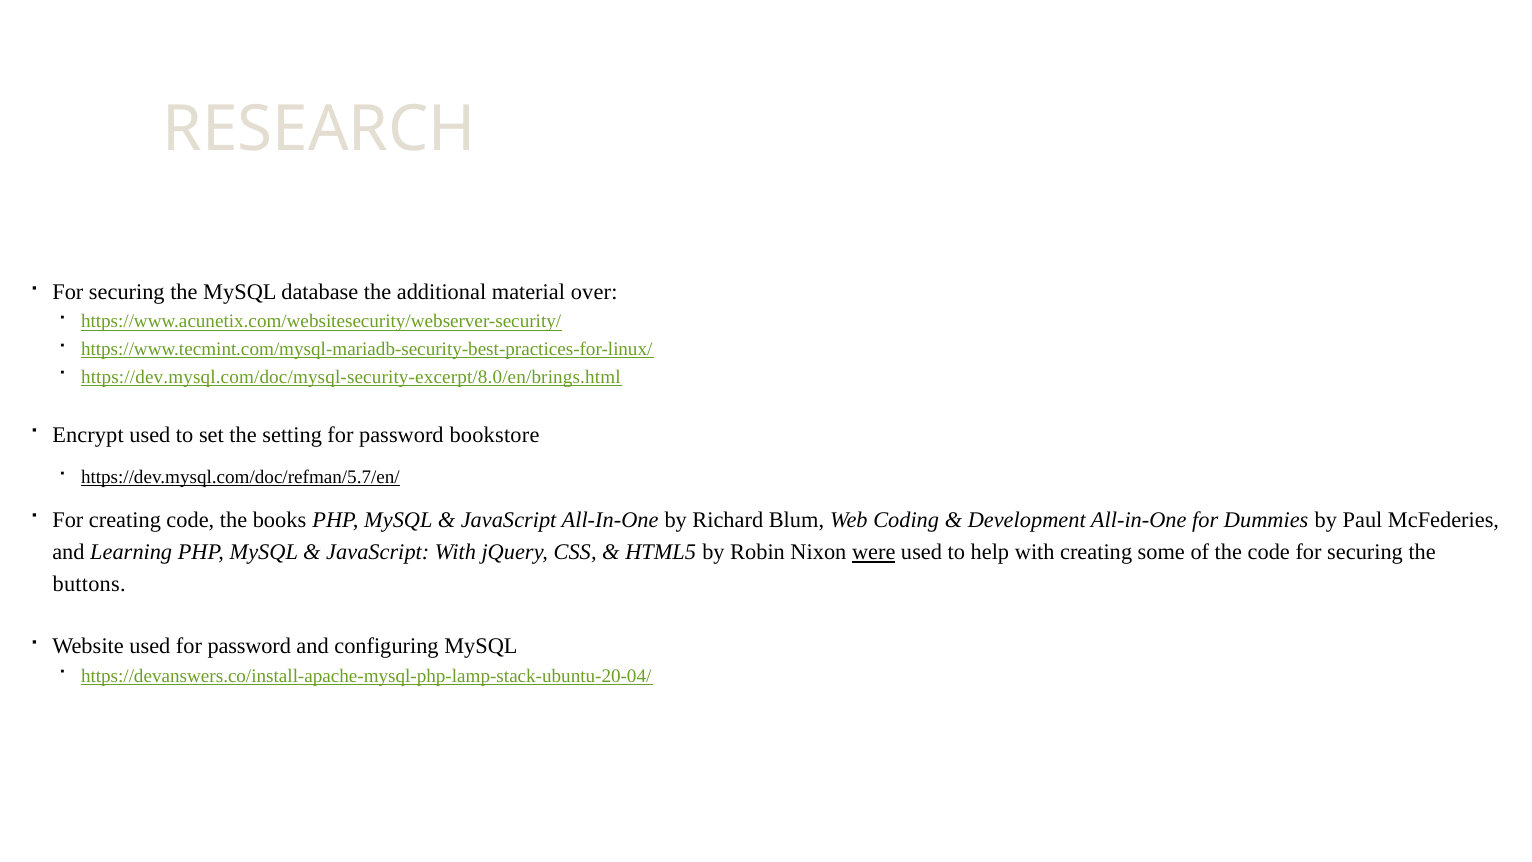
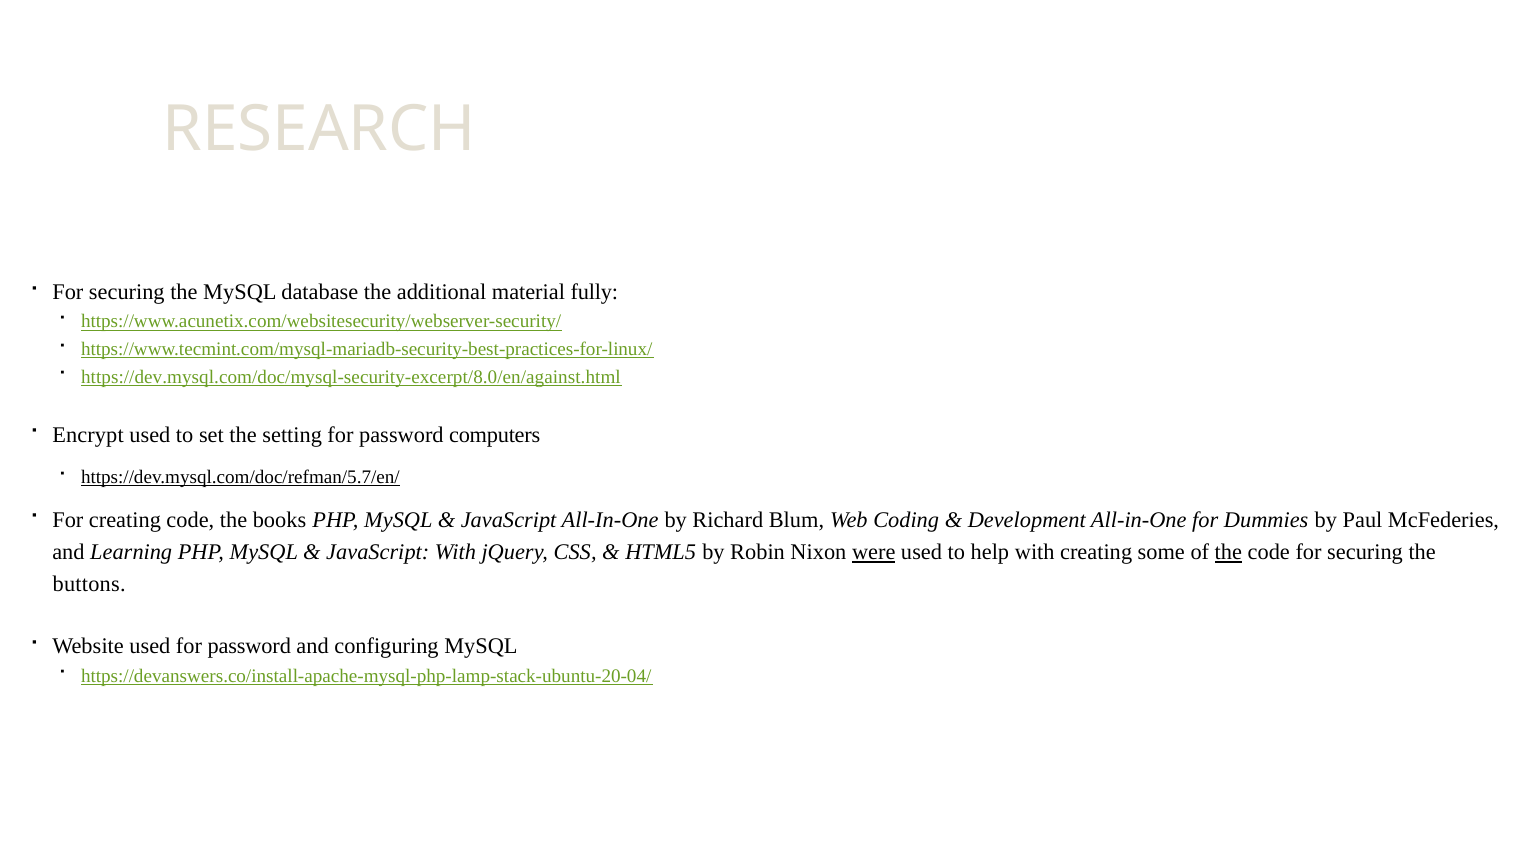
over: over -> fully
https://dev.mysql.com/doc/mysql-security-excerpt/8.0/en/brings.html: https://dev.mysql.com/doc/mysql-security-excerpt/8.0/en/brings.html -> https://dev.mysql.com/doc/mysql-security-excerpt/8.0/en/against.html
bookstore: bookstore -> computers
the at (1228, 552) underline: none -> present
